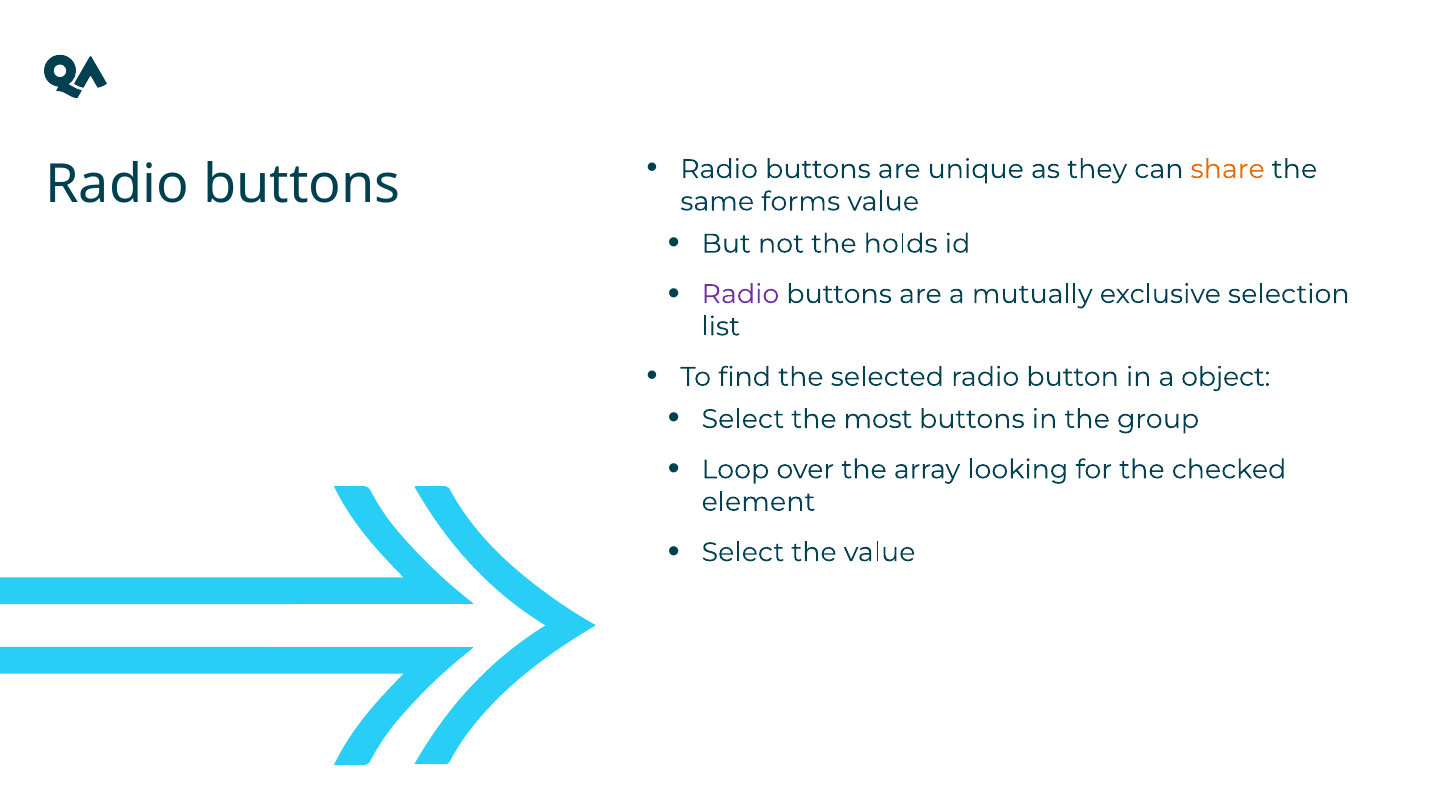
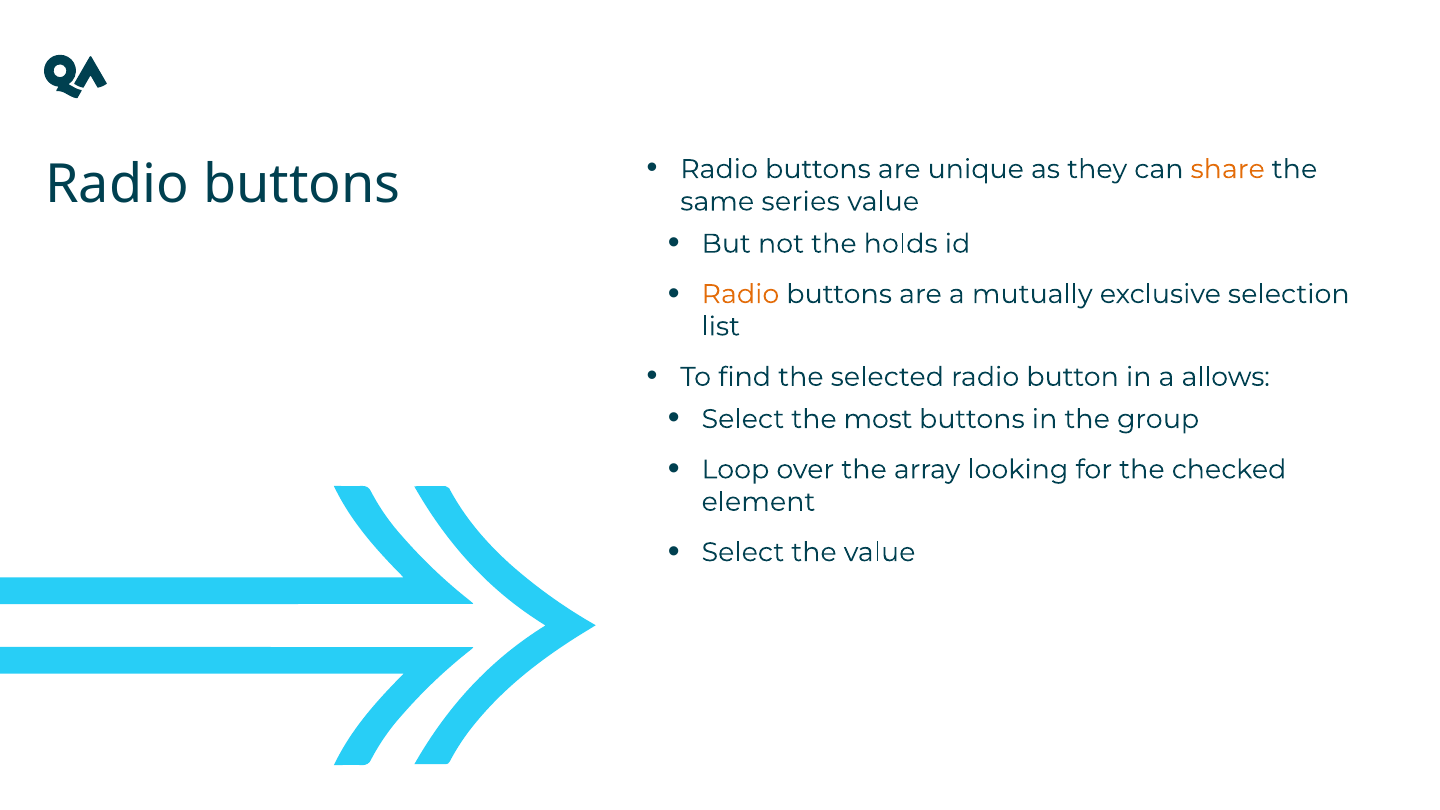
forms: forms -> series
Radio at (740, 294) colour: purple -> orange
object: object -> allows
